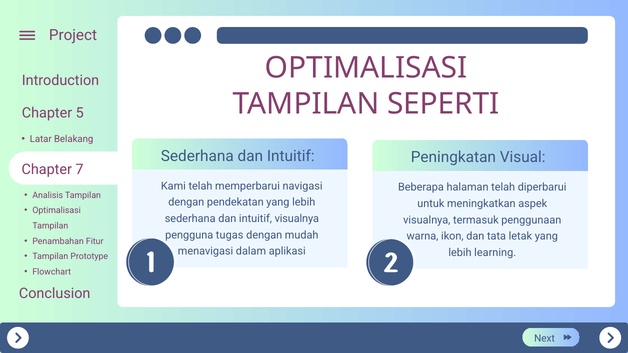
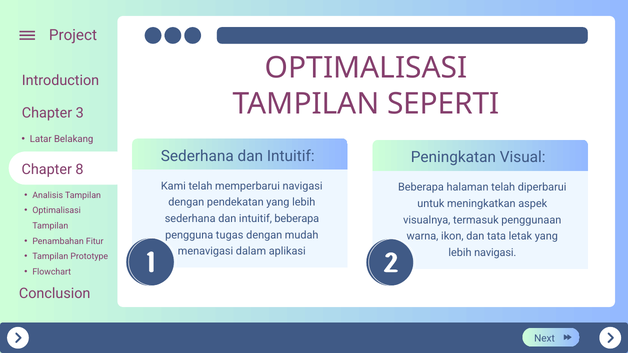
5: 5 -> 3
7: 7 -> 8
intuitif visualnya: visualnya -> beberapa
lebih learning: learning -> navigasi
